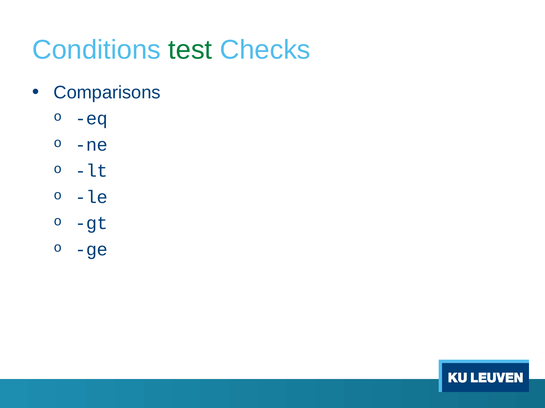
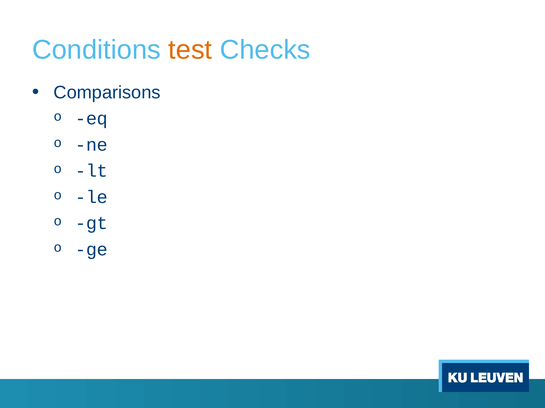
test colour: green -> orange
